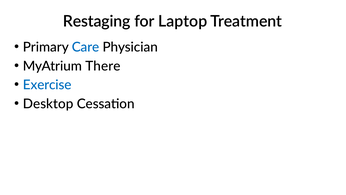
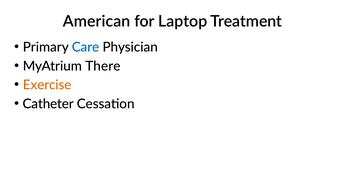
Restaging: Restaging -> American
Exercise colour: blue -> orange
Desktop: Desktop -> Catheter
